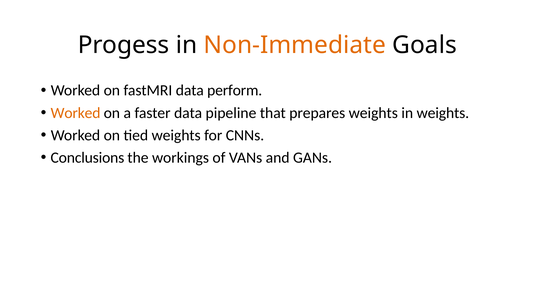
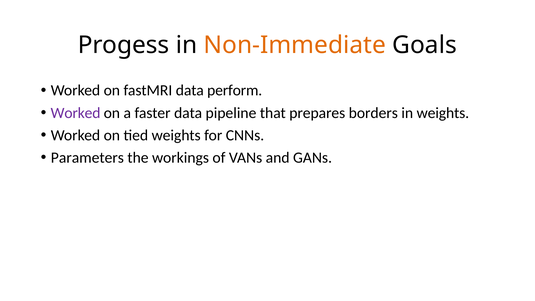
Worked at (76, 113) colour: orange -> purple
prepares weights: weights -> borders
Conclusions: Conclusions -> Parameters
